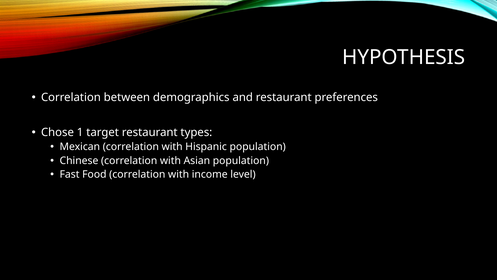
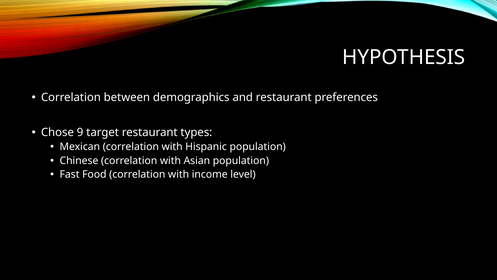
1: 1 -> 9
